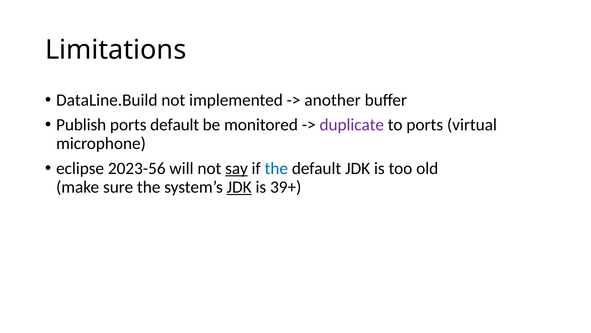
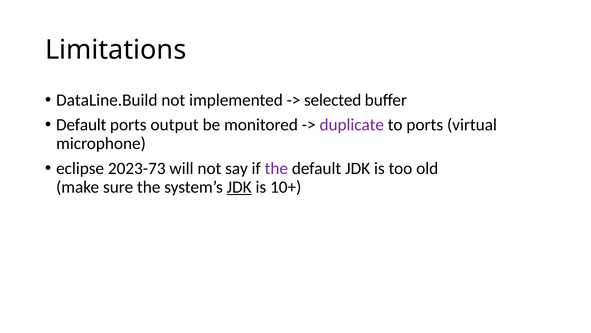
another: another -> selected
Publish at (81, 125): Publish -> Default
ports default: default -> output
2023-56: 2023-56 -> 2023-73
say underline: present -> none
the at (276, 168) colour: blue -> purple
39+: 39+ -> 10+
